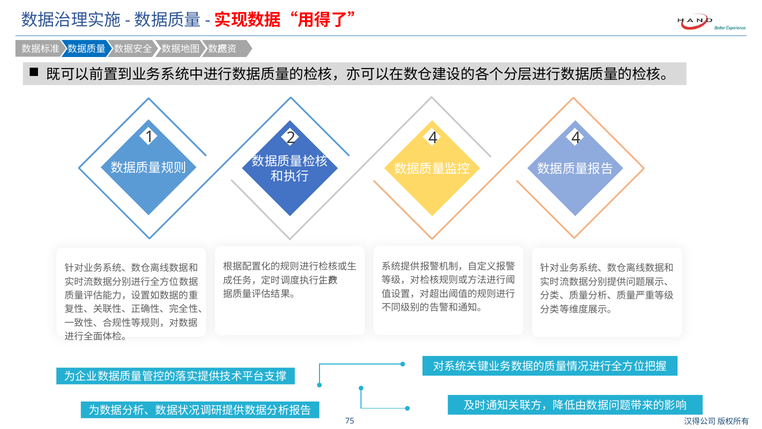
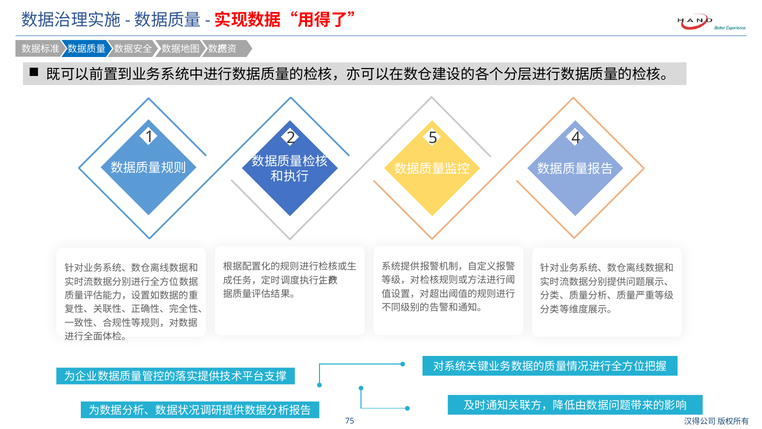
2 4: 4 -> 5
